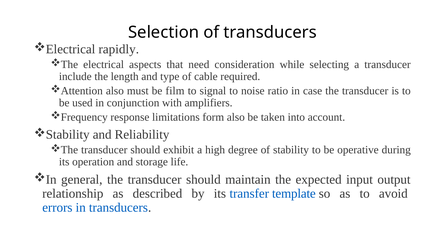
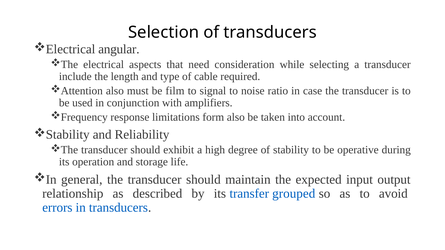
rapidly: rapidly -> angular
template: template -> grouped
